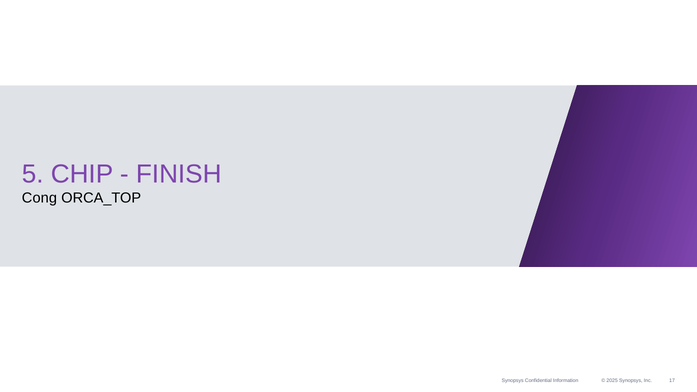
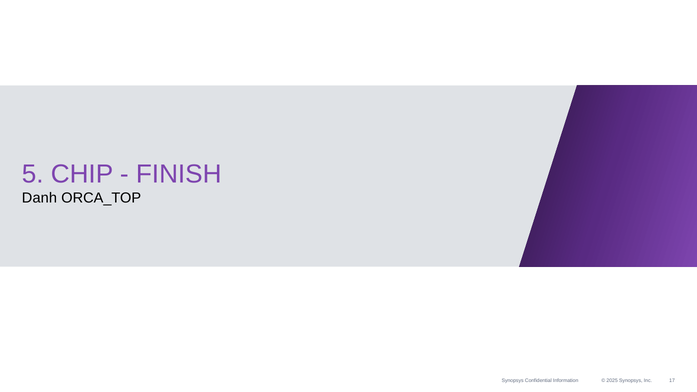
Cong: Cong -> Danh
